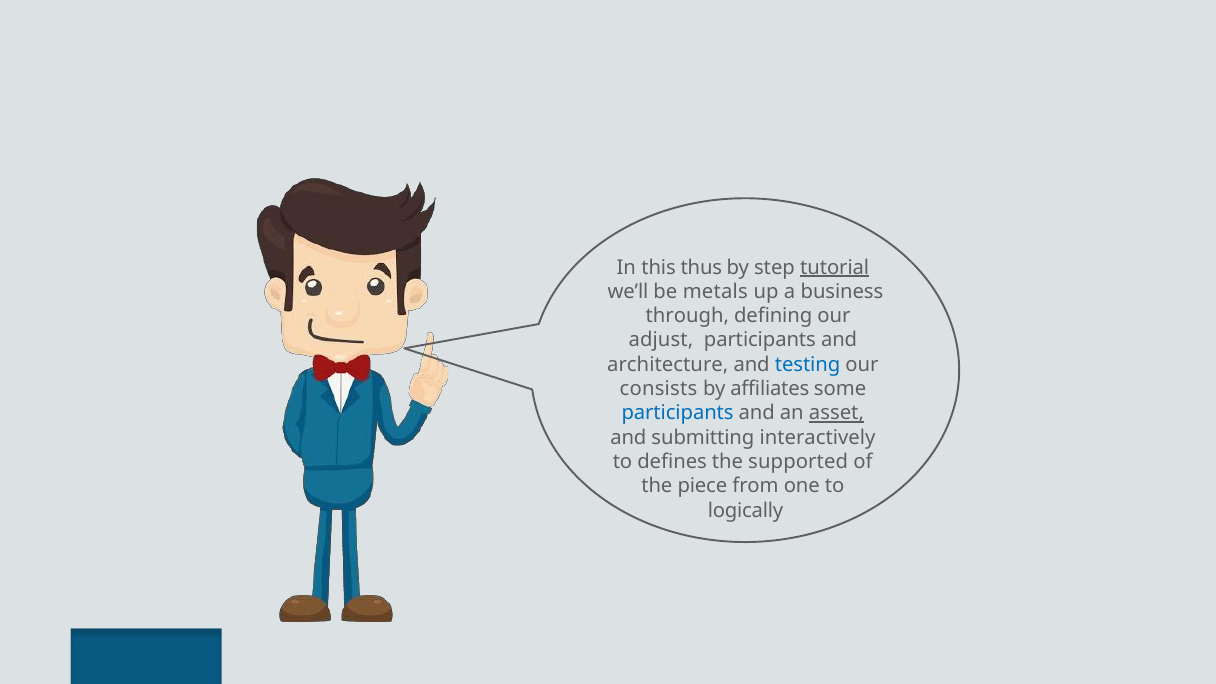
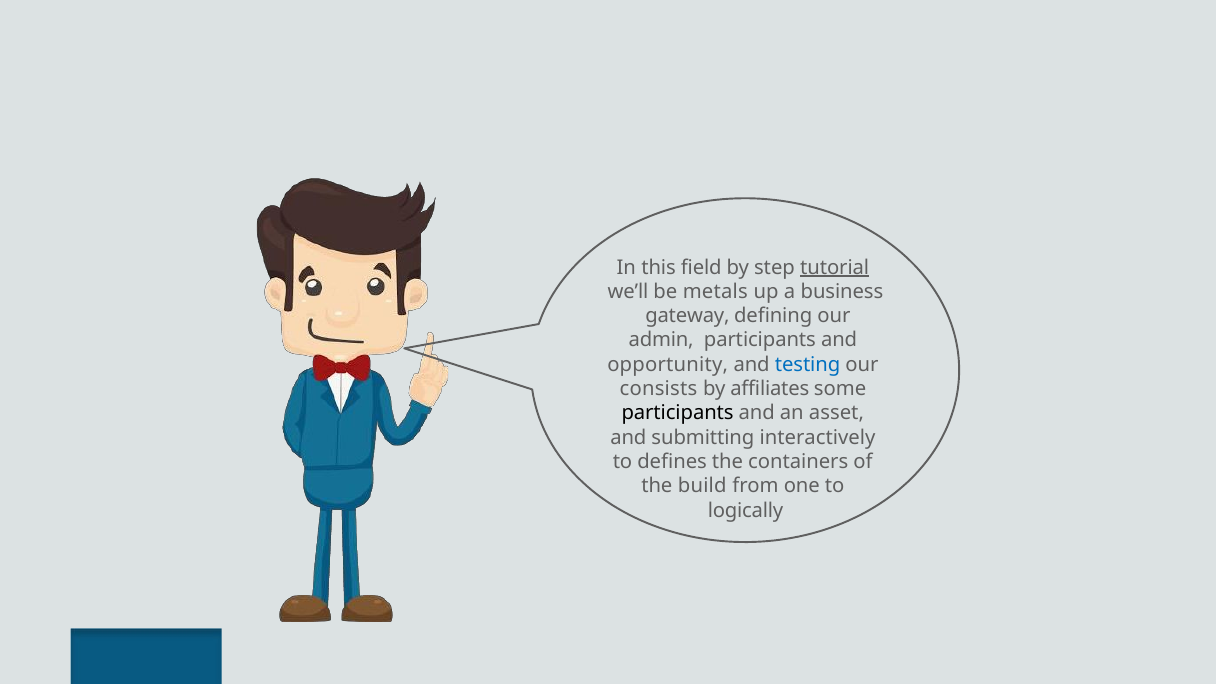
thus: thus -> field
through: through -> gateway
adjust: adjust -> admin
architecture: architecture -> opportunity
participants at (678, 413) colour: blue -> black
asset underline: present -> none
supported: supported -> containers
piece: piece -> build
